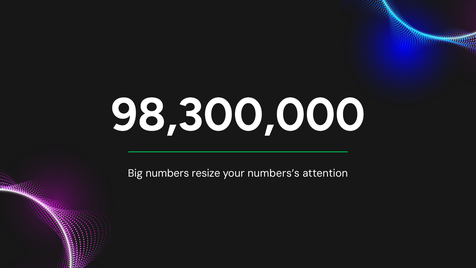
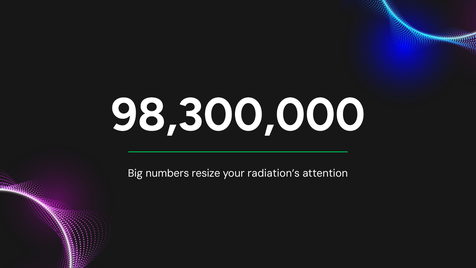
numbers’s: numbers’s -> radiation’s
